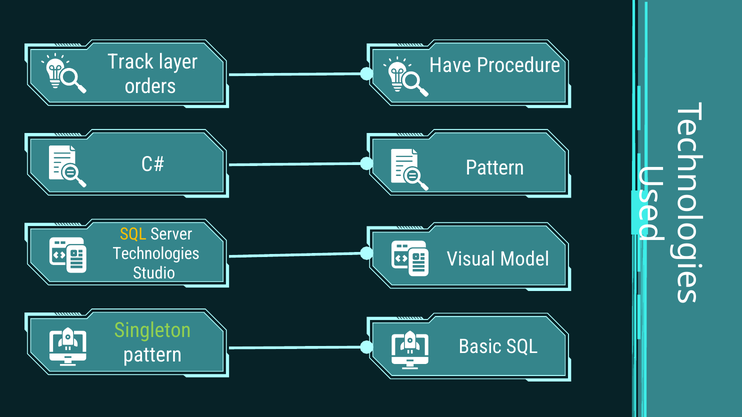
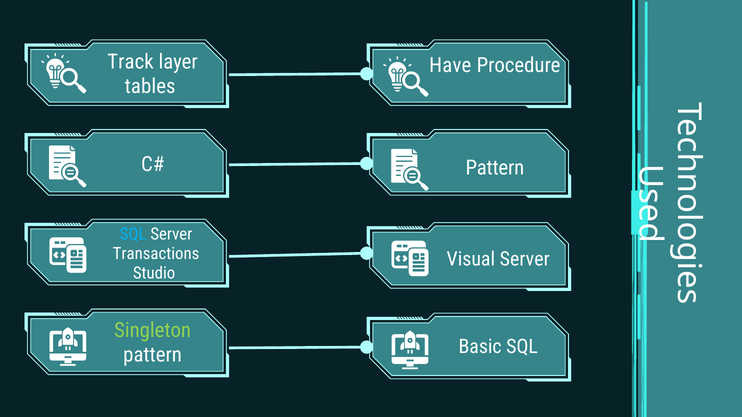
orders: orders -> tables
SQL at (133, 234) colour: yellow -> light blue
Technologies: Technologies -> Transactions
Visual Model: Model -> Server
